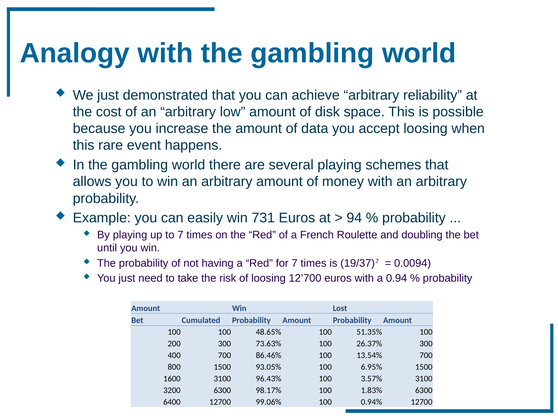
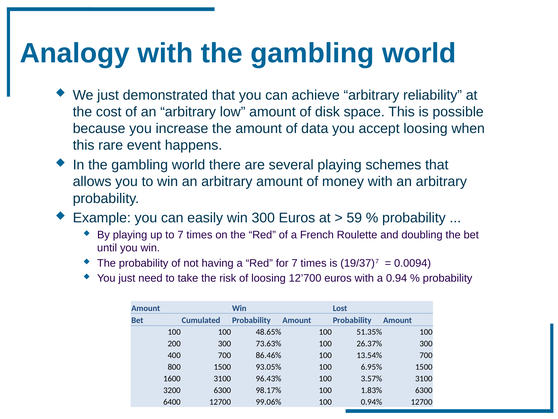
win 731: 731 -> 300
94: 94 -> 59
